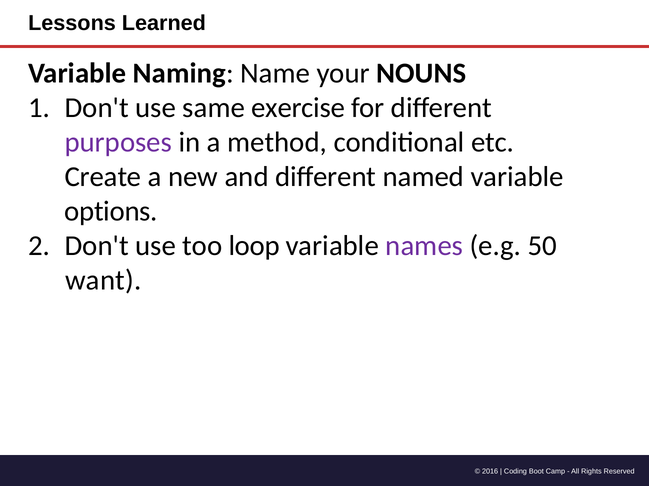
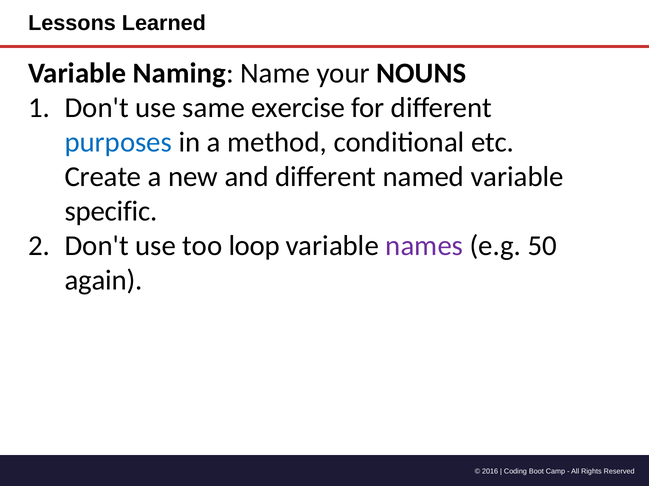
purposes colour: purple -> blue
options: options -> specific
want: want -> again
